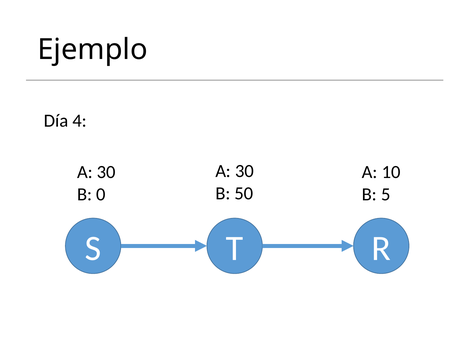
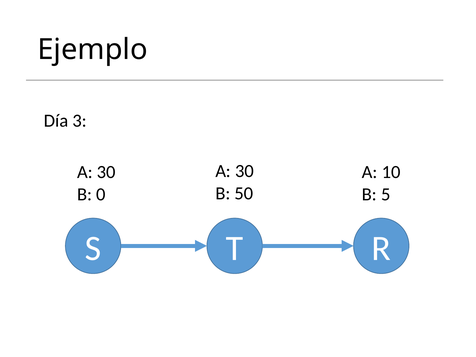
4: 4 -> 3
